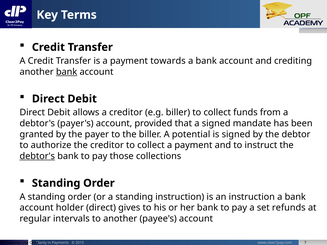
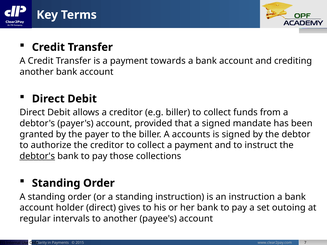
bank at (67, 72) underline: present -> none
potential: potential -> accounts
refunds: refunds -> outoing
